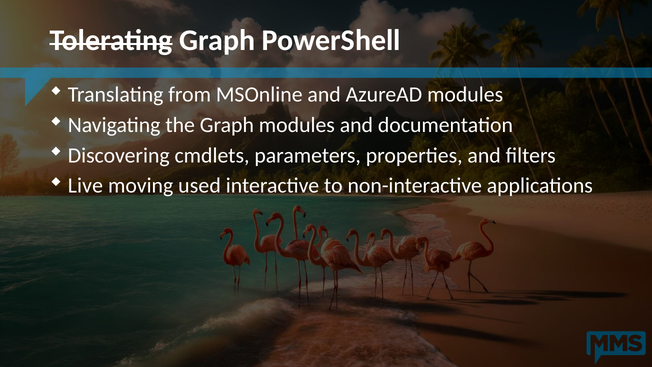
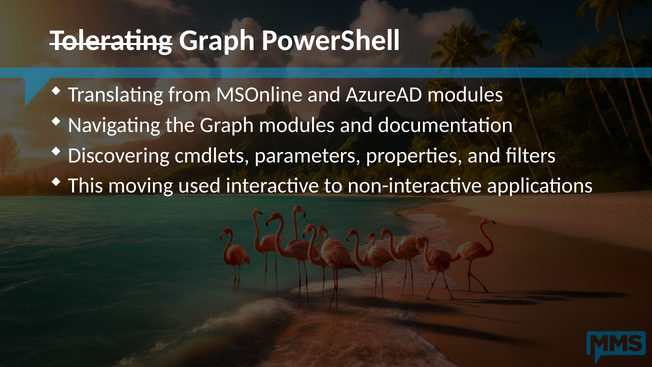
Live: Live -> This
